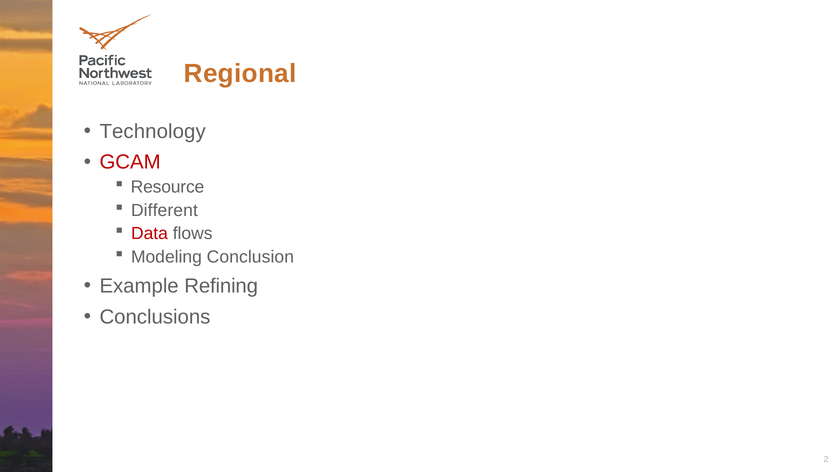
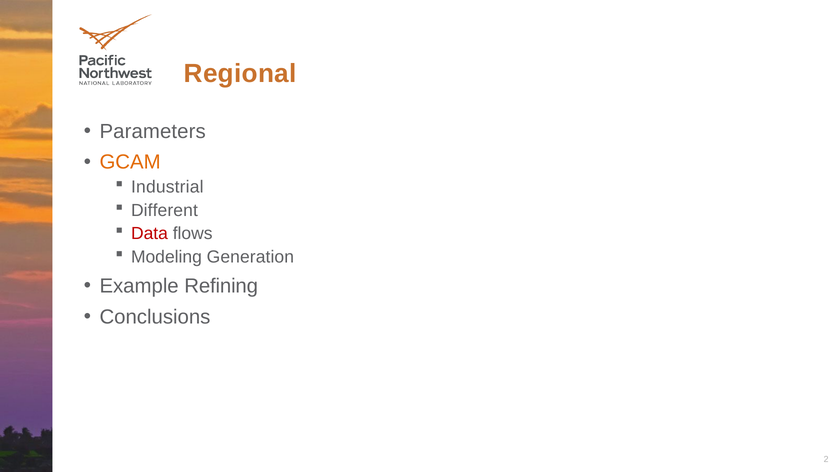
Technology: Technology -> Parameters
GCAM colour: red -> orange
Resource: Resource -> Industrial
Conclusion: Conclusion -> Generation
